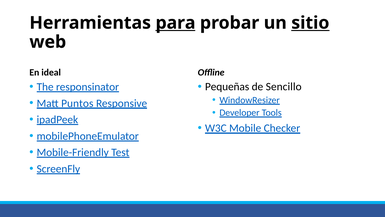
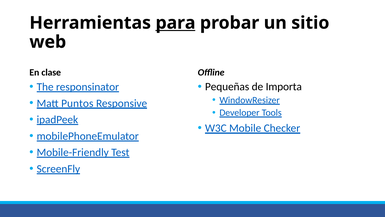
sitio underline: present -> none
ideal: ideal -> clase
Sencillo: Sencillo -> Importa
